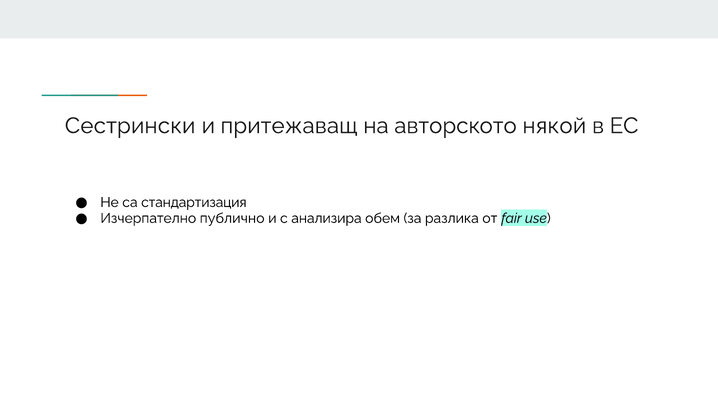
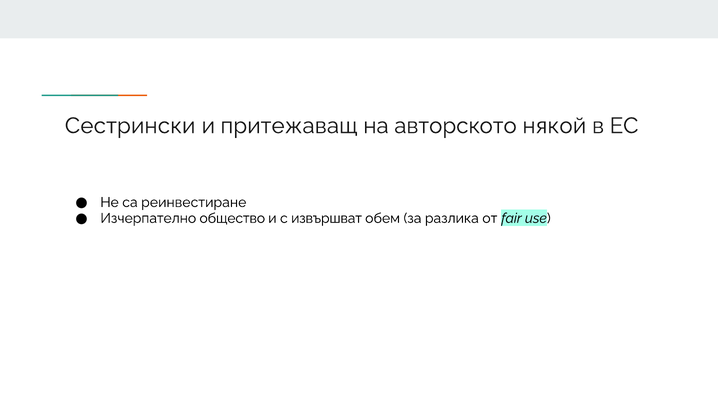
стандартизация: стандартизация -> реинвестиране
публично: публично -> общество
анализира: анализира -> извършват
